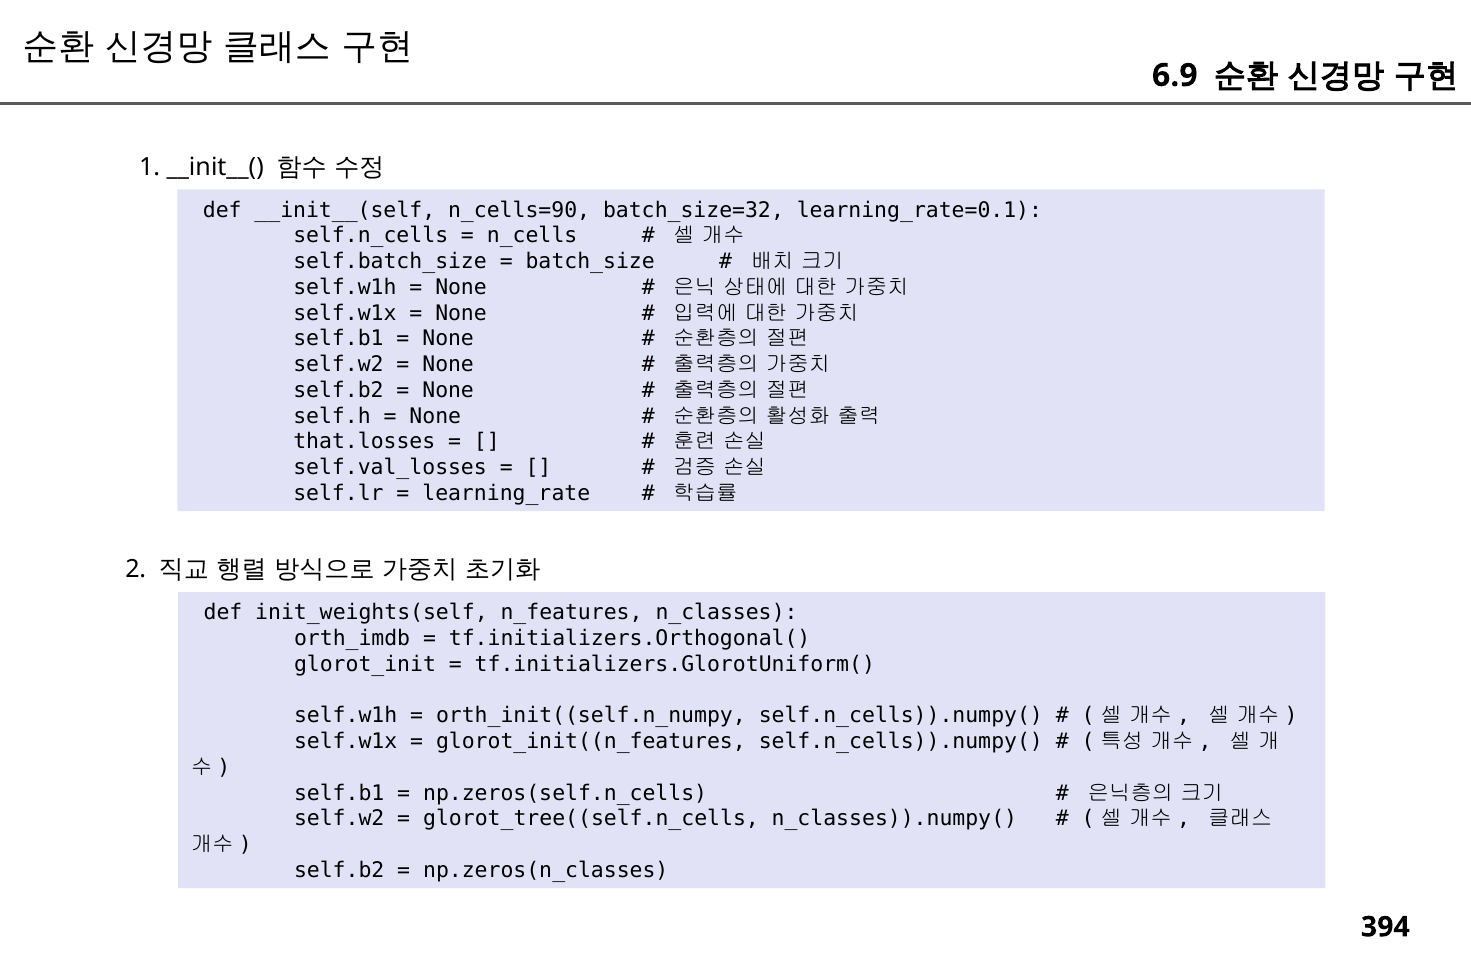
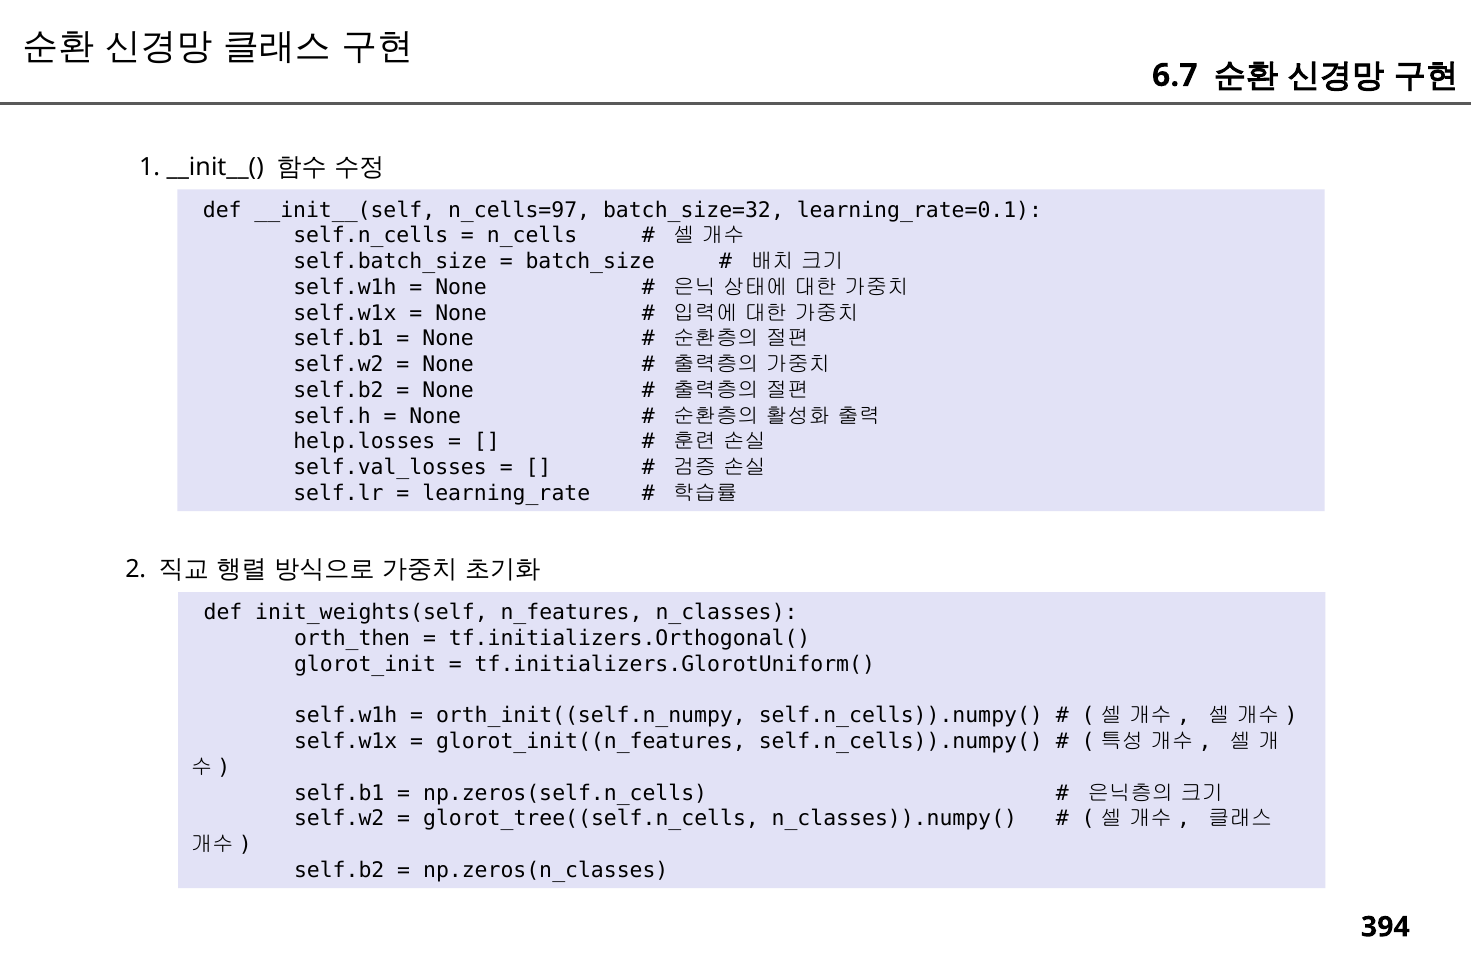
6.9: 6.9 -> 6.7
n_cells=90: n_cells=90 -> n_cells=97
that.losses: that.losses -> help.losses
orth_imdb: orth_imdb -> orth_then
